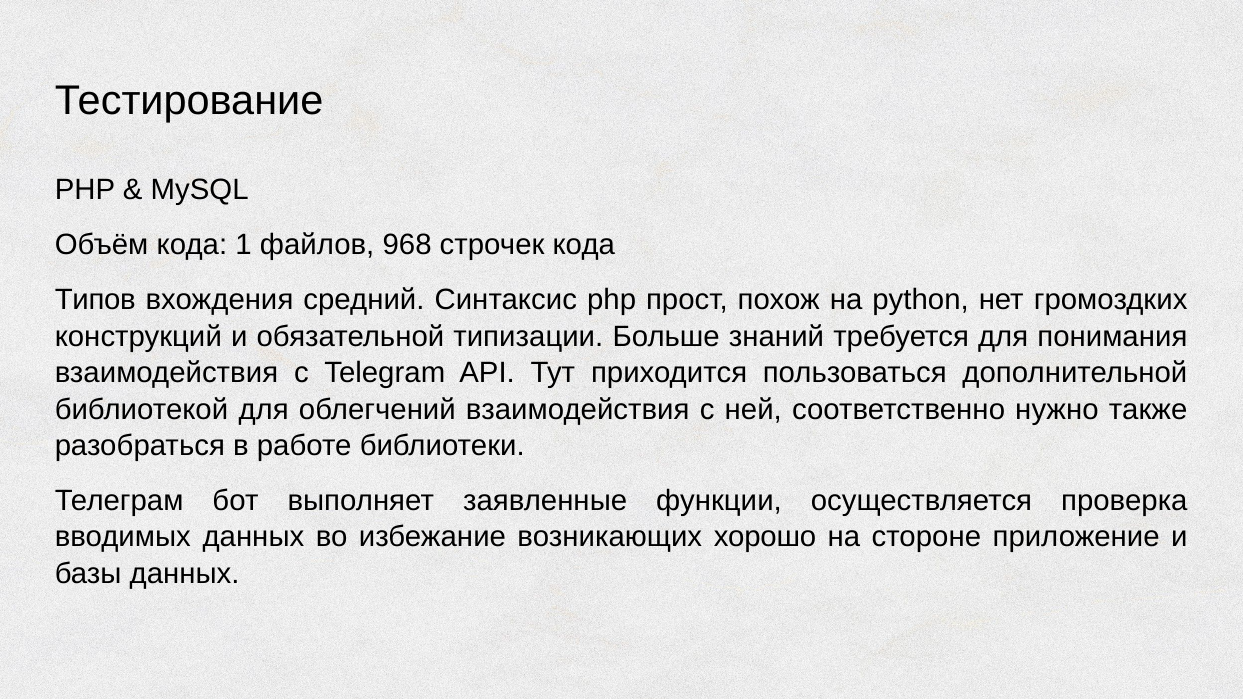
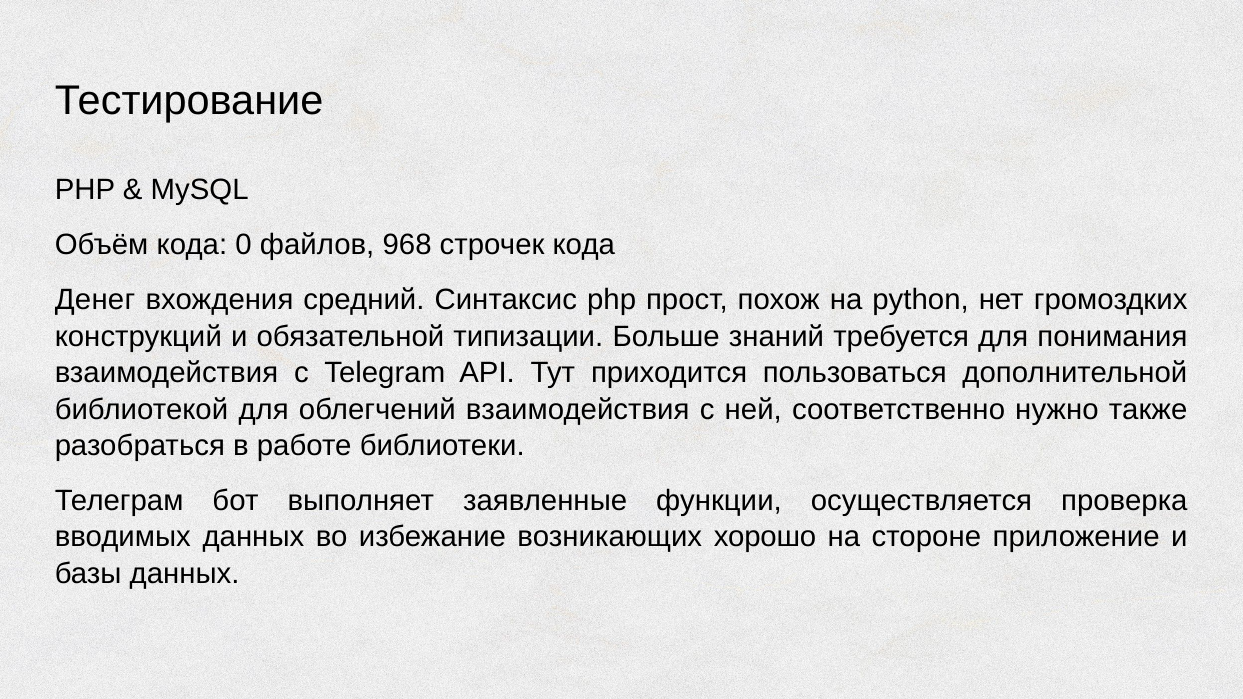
1: 1 -> 0
Типов: Типов -> Денег
